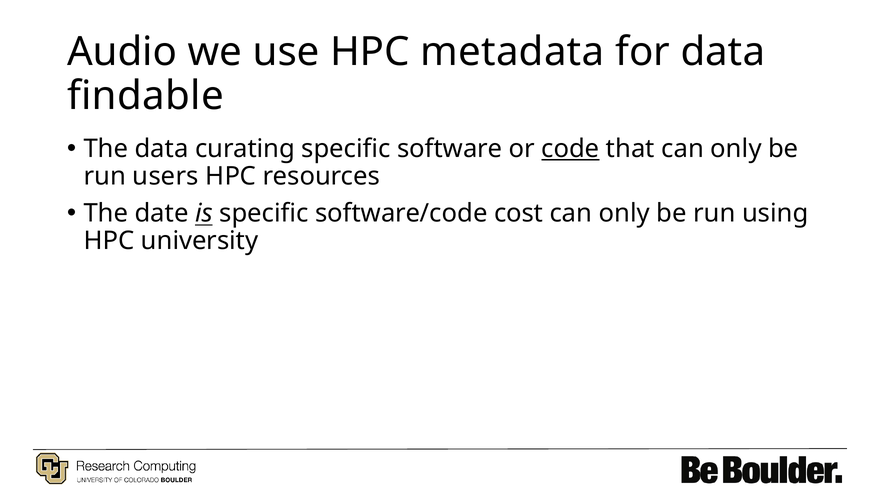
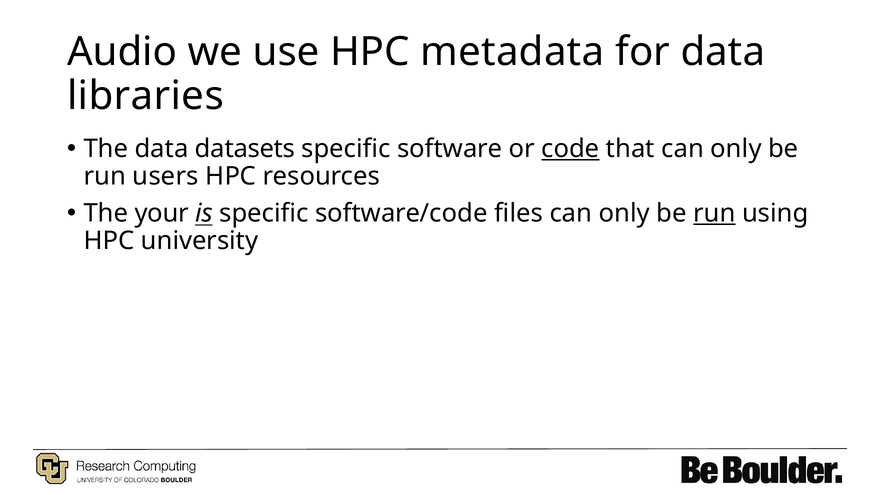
findable: findable -> libraries
curating: curating -> datasets
date: date -> your
cost: cost -> files
run at (714, 213) underline: none -> present
